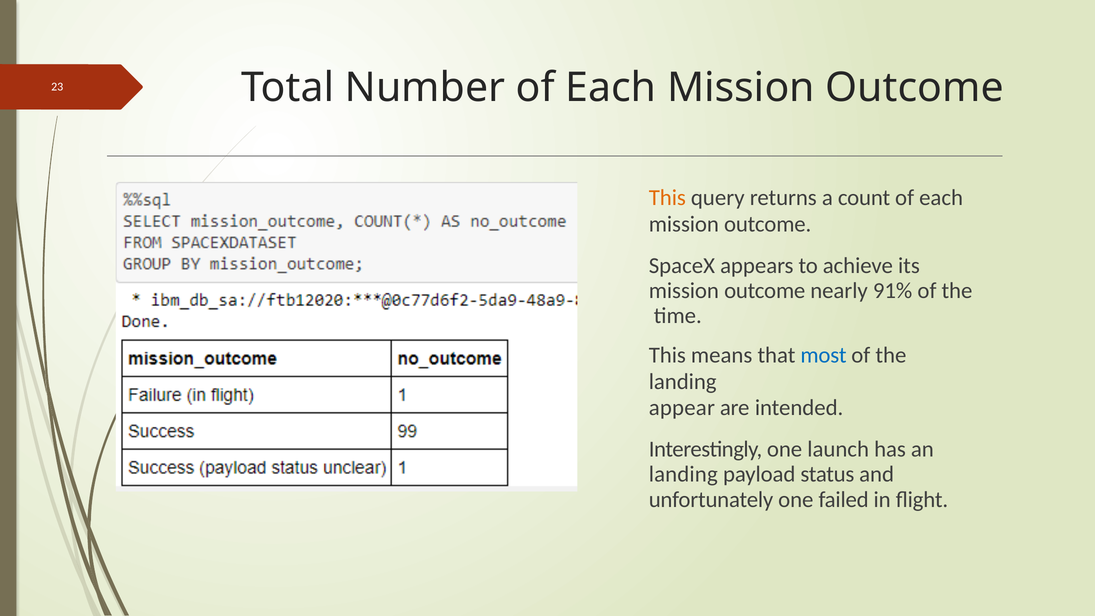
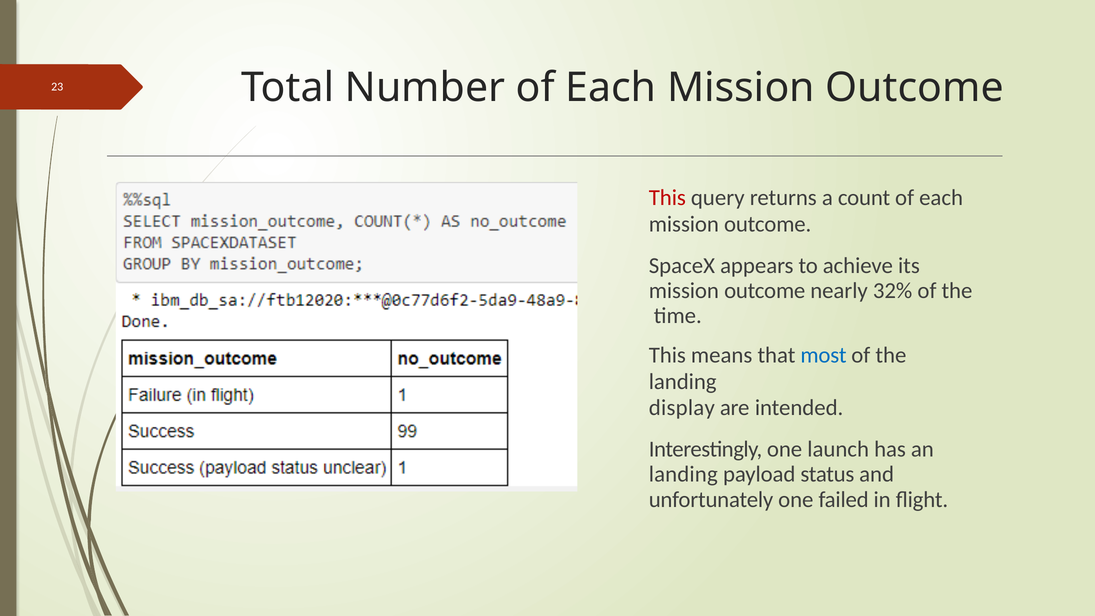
This at (667, 198) colour: orange -> red
91%: 91% -> 32%
appear: appear -> display
